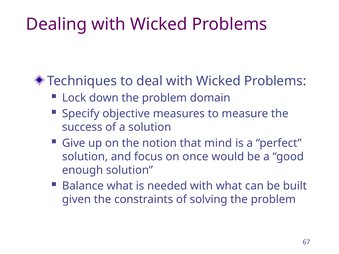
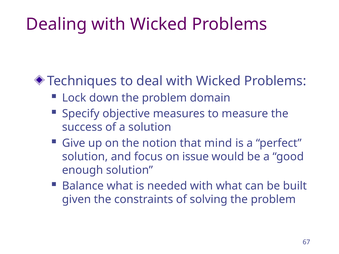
once: once -> issue
